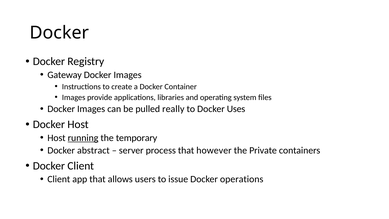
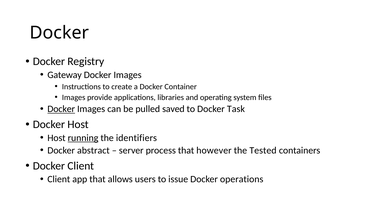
Docker at (61, 109) underline: none -> present
really: really -> saved
Uses: Uses -> Task
temporary: temporary -> identifiers
Private: Private -> Tested
